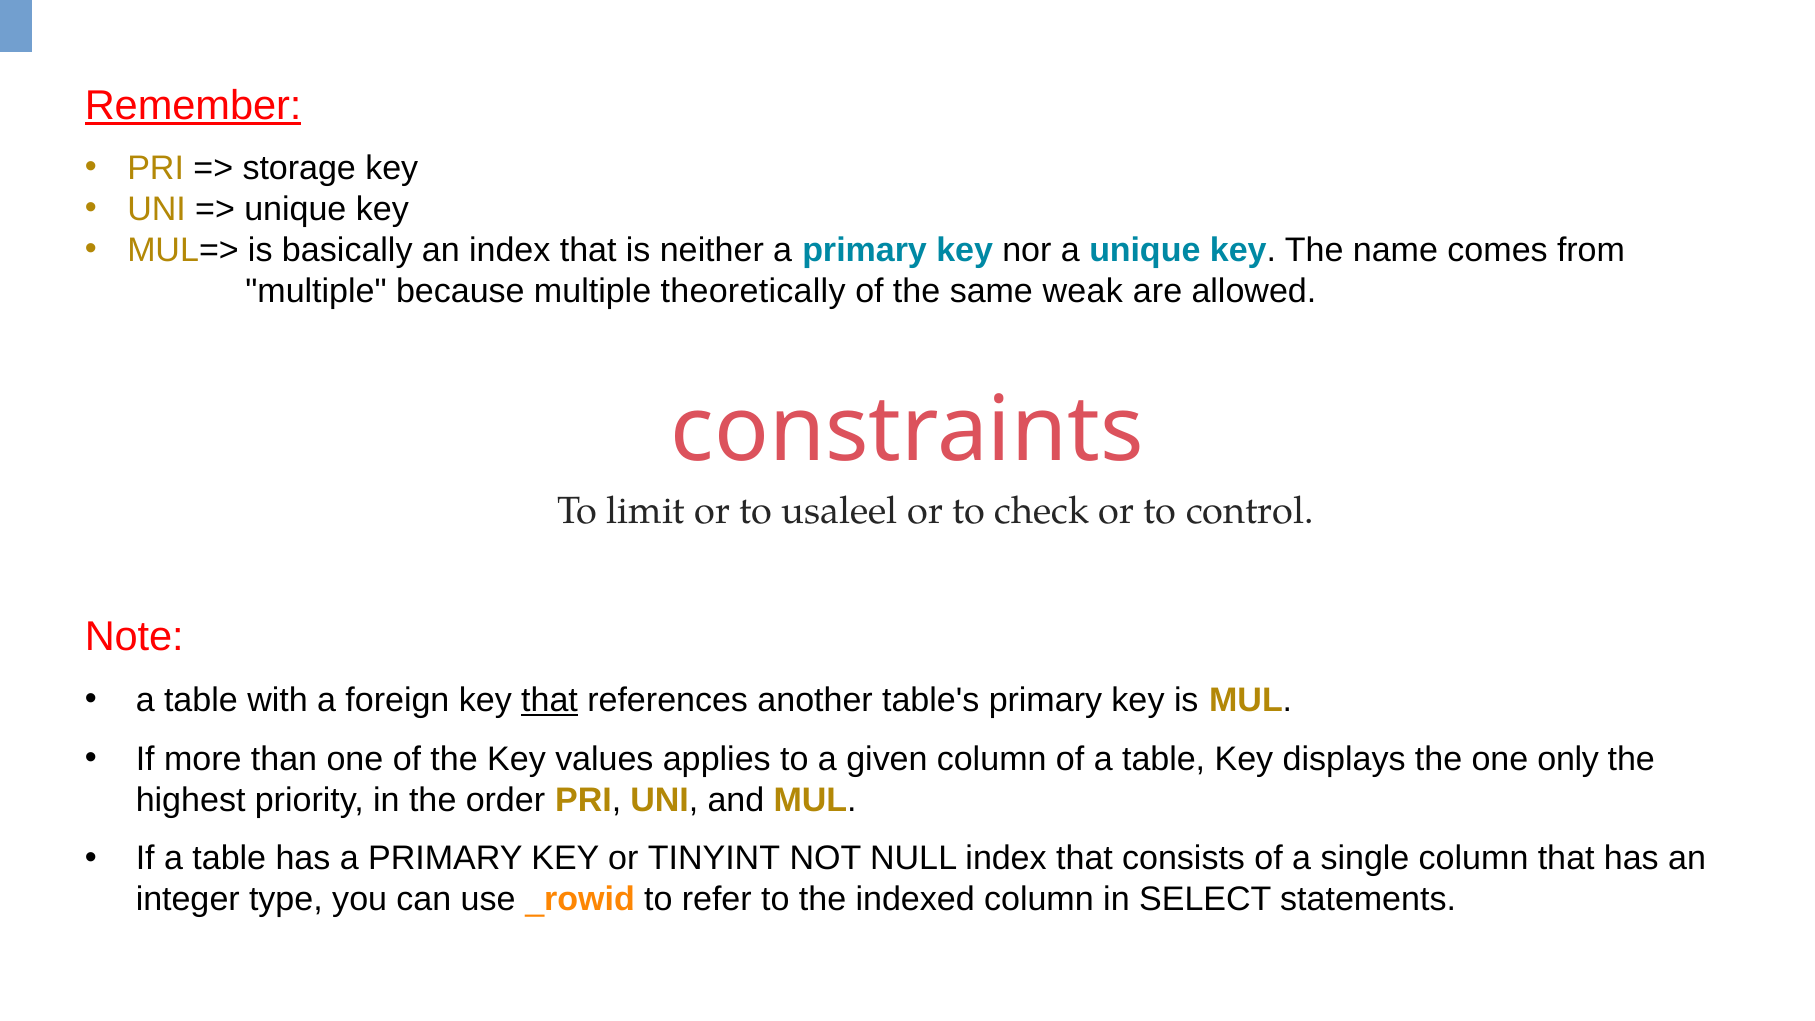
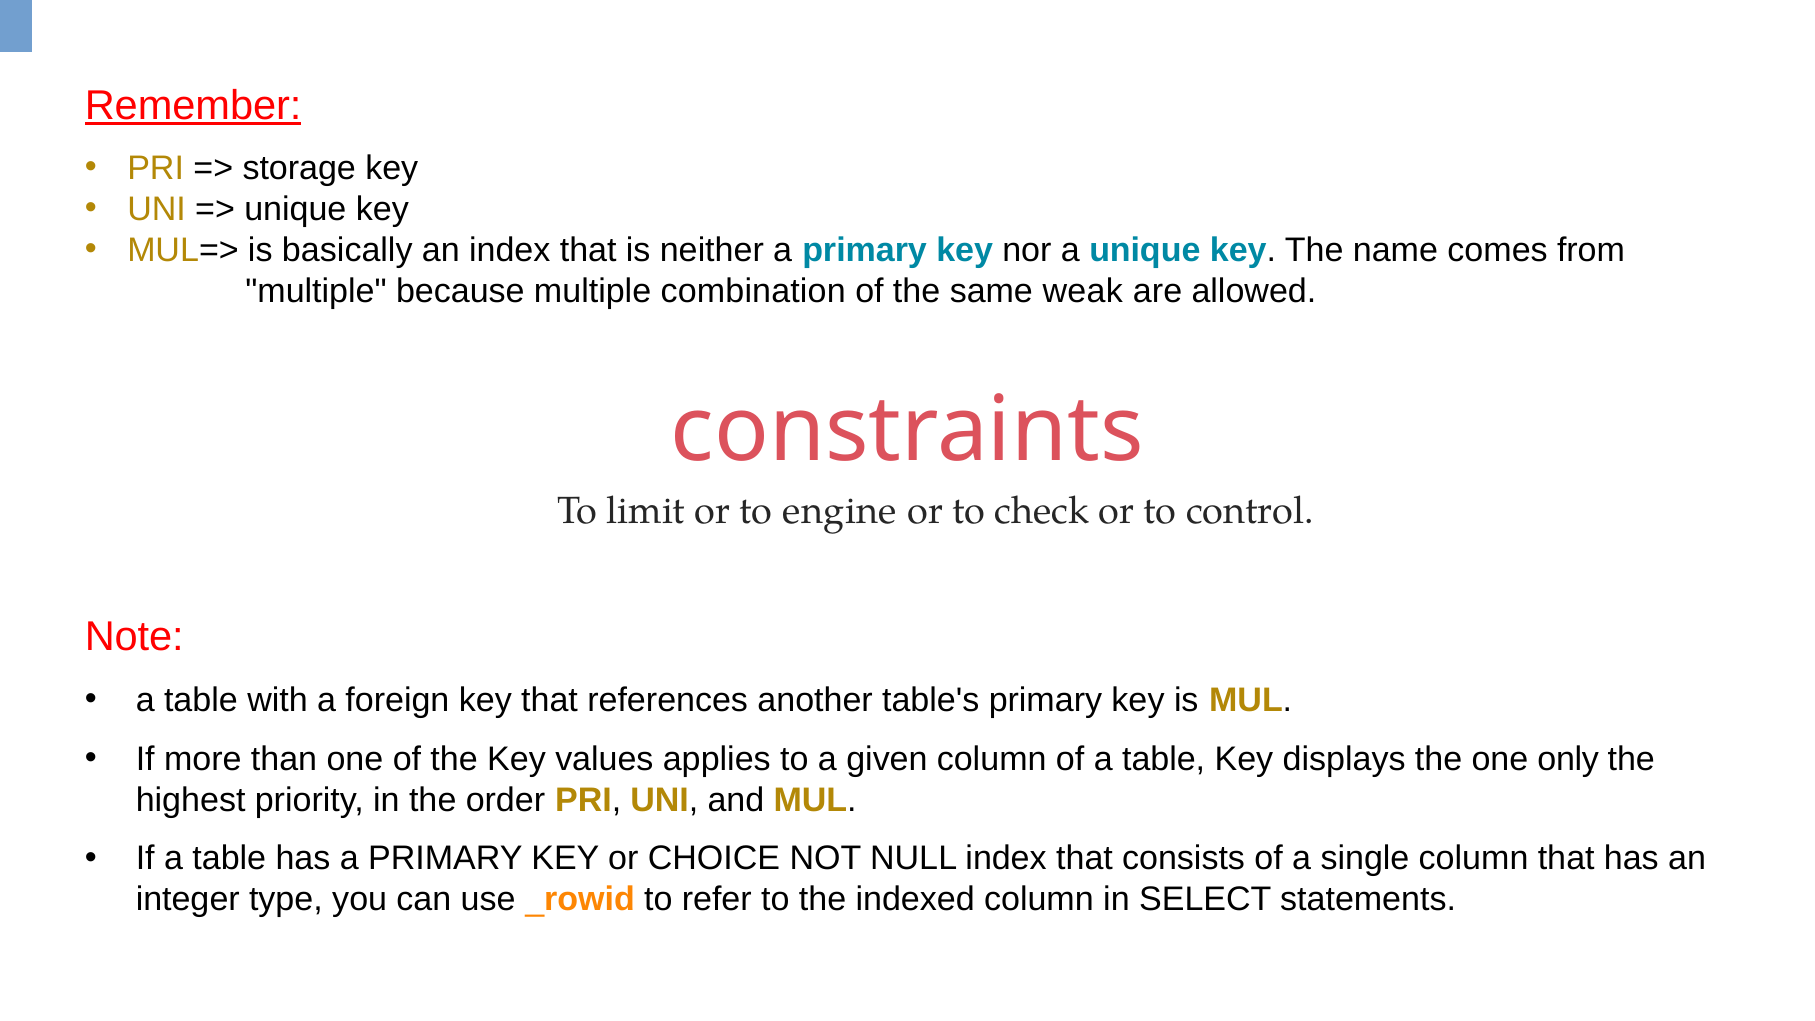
theoretically: theoretically -> combination
usaleel: usaleel -> engine
that at (549, 700) underline: present -> none
TINYINT: TINYINT -> CHOICE
